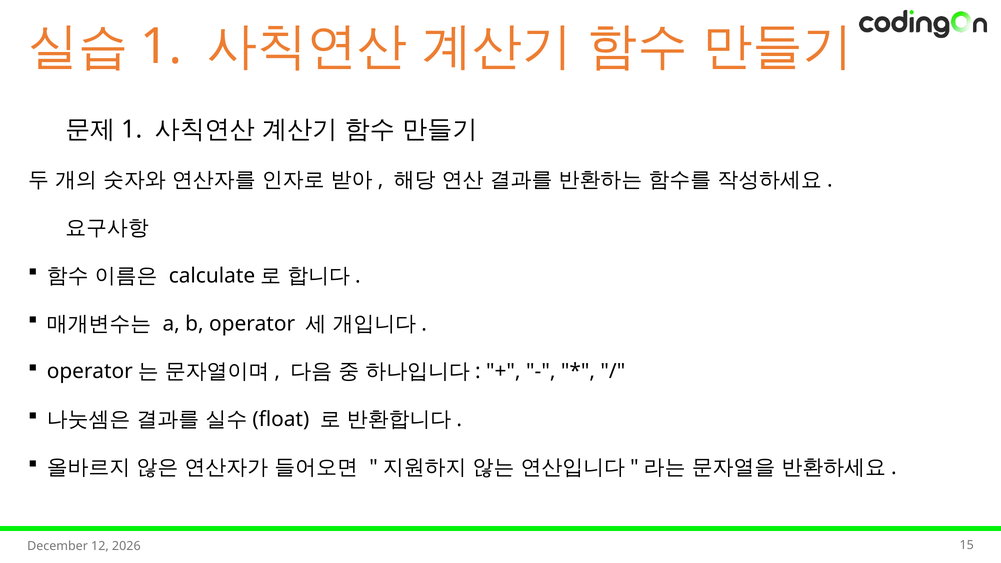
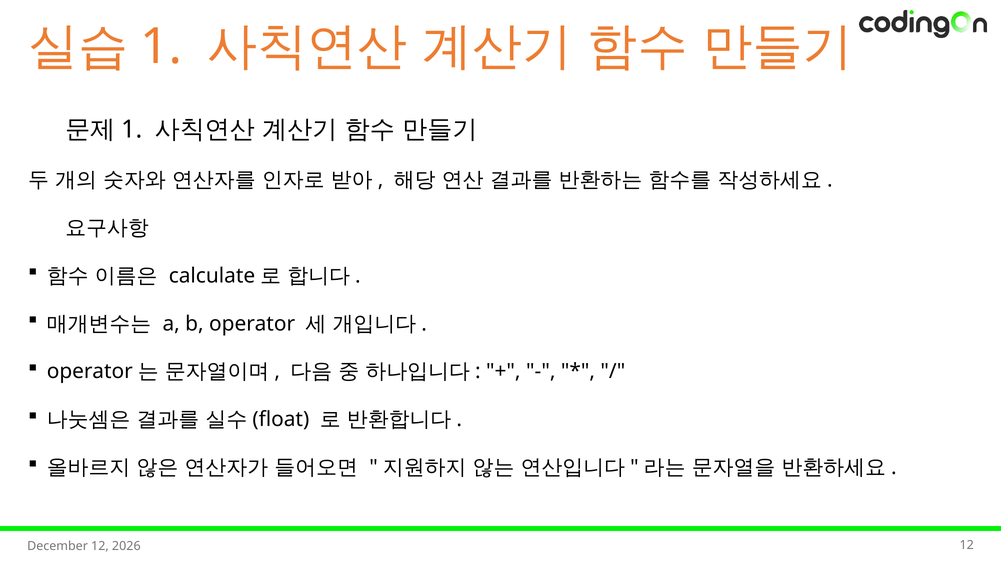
15 at (967, 545): 15 -> 12
